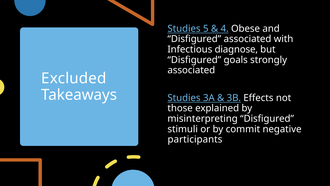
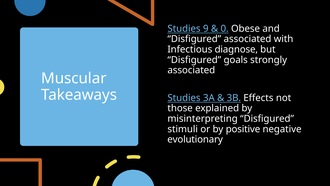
5: 5 -> 9
4: 4 -> 0
Excluded: Excluded -> Muscular
commit: commit -> positive
participants: participants -> evolutionary
